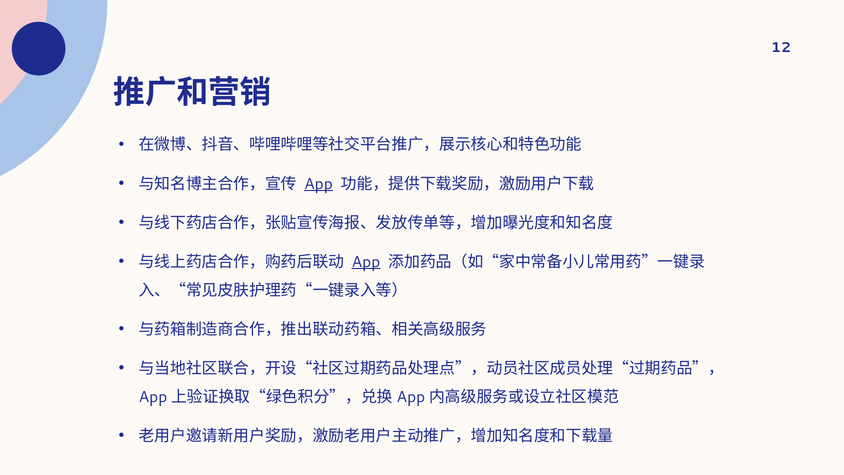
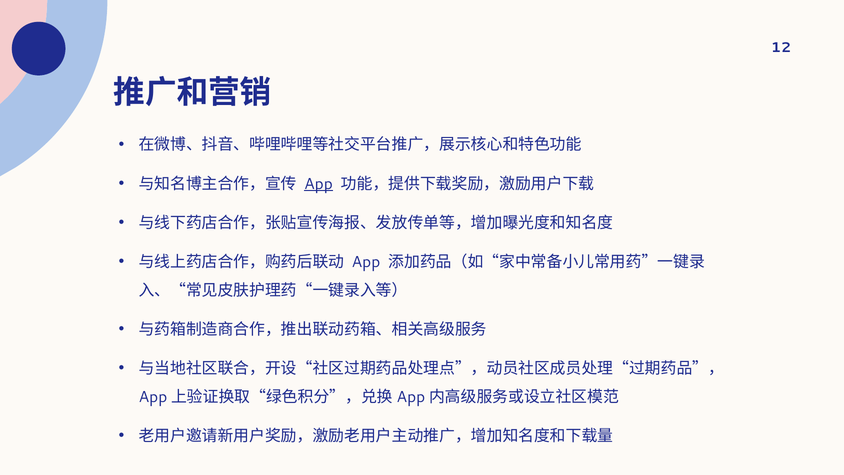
App at (366, 262) underline: present -> none
